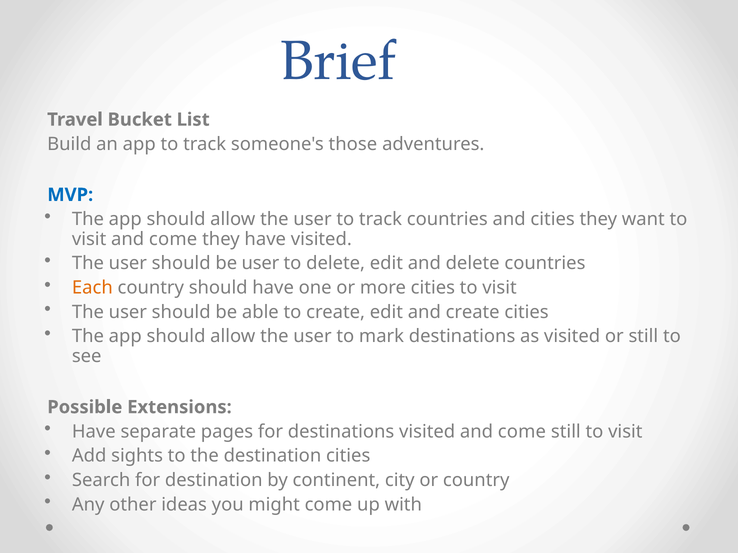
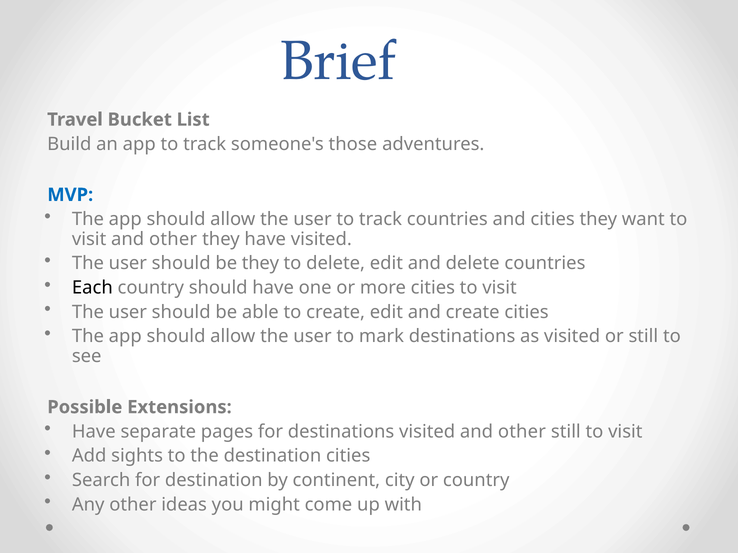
visit and come: come -> other
be user: user -> they
Each colour: orange -> black
visited and come: come -> other
